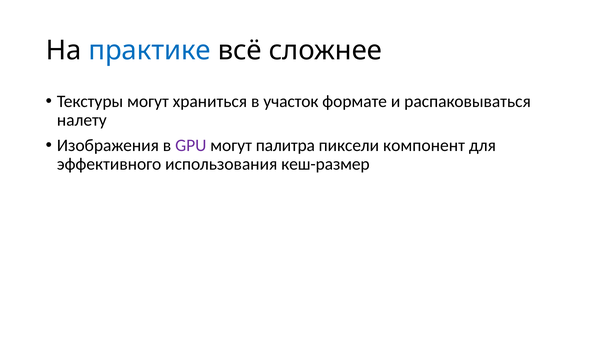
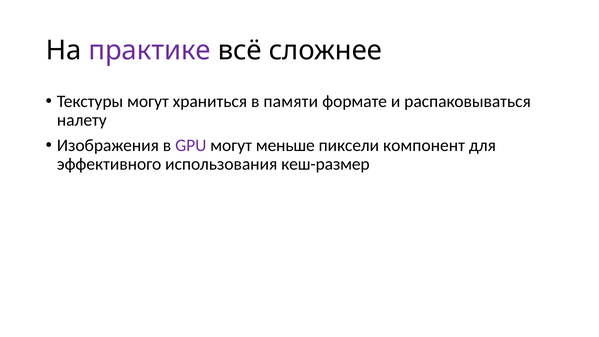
практике colour: blue -> purple
участок: участок -> памяти
палитра: палитра -> меньше
